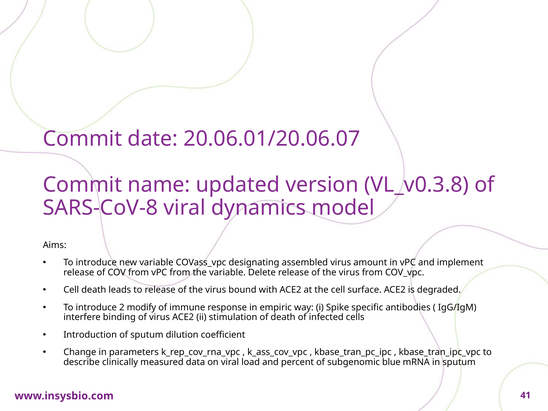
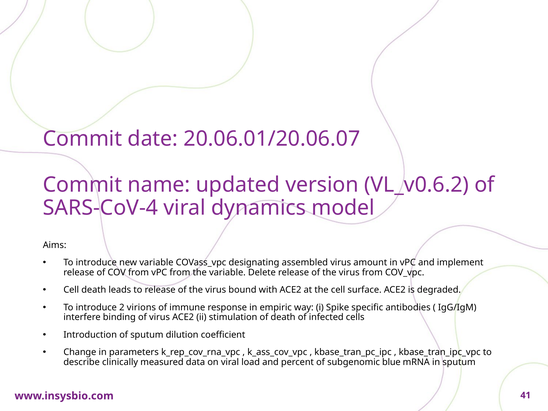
VL_v0.3.8: VL_v0.3.8 -> VL_v0.6.2
SARS-CoV-8: SARS-CoV-8 -> SARS-CoV-4
modify: modify -> virions
